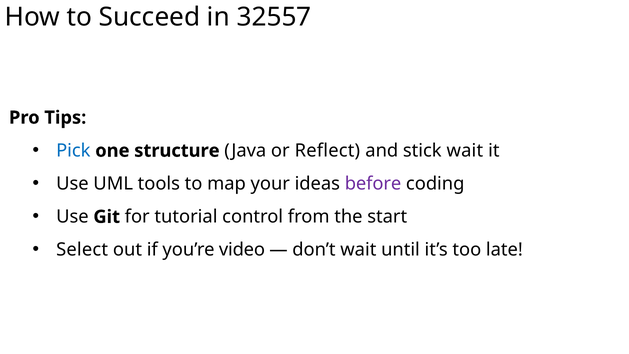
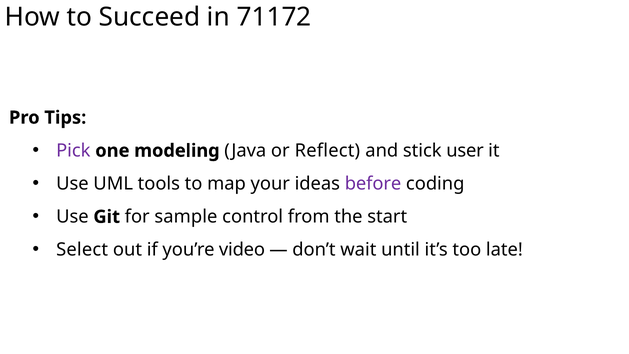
32557: 32557 -> 71172
Pick colour: blue -> purple
structure: structure -> modeling
stick wait: wait -> user
tutorial: tutorial -> sample
